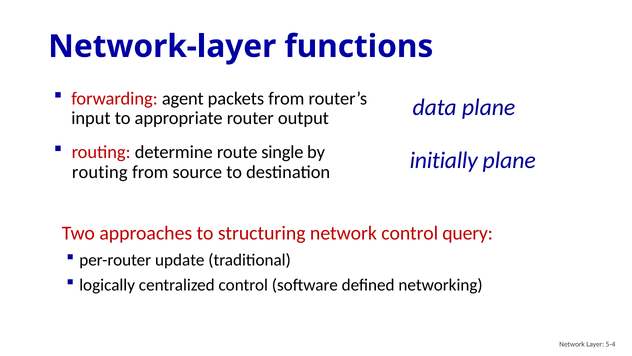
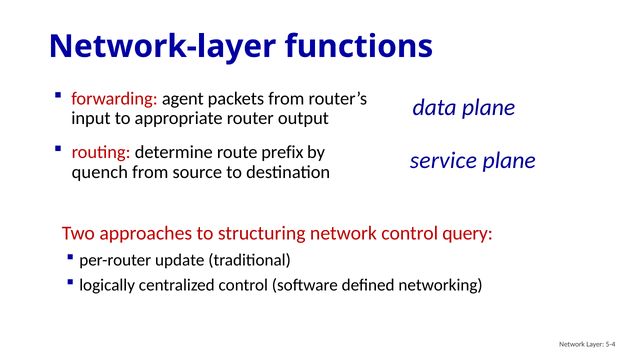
single: single -> prefix
initially: initially -> service
routing at (100, 172): routing -> quench
